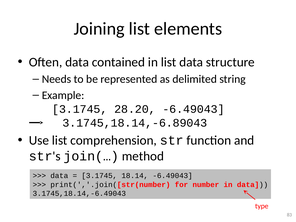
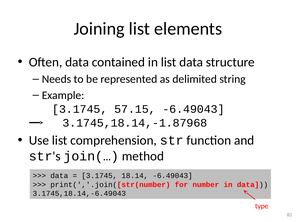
28.20: 28.20 -> 57.15
3.1745,18.14,-6.89043: 3.1745,18.14,-6.89043 -> 3.1745,18.14,-1.87968
